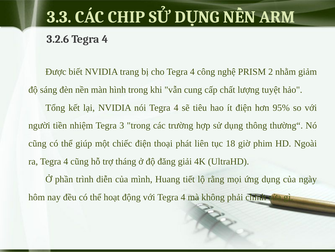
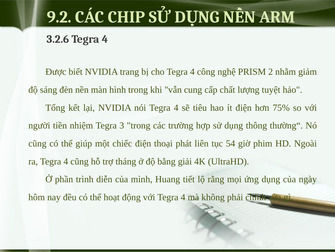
3.3: 3.3 -> 9.2
95%: 95% -> 75%
18: 18 -> 54
đăng: đăng -> bằng
